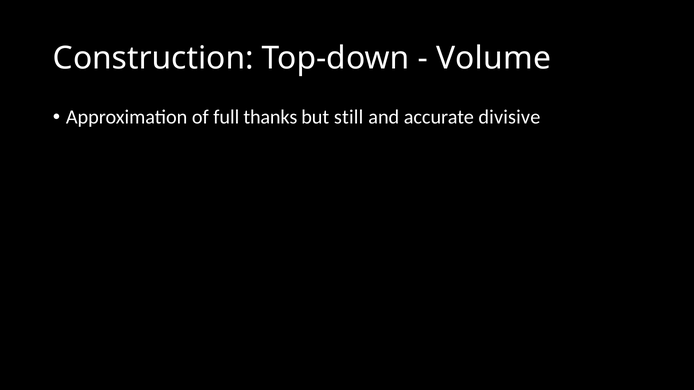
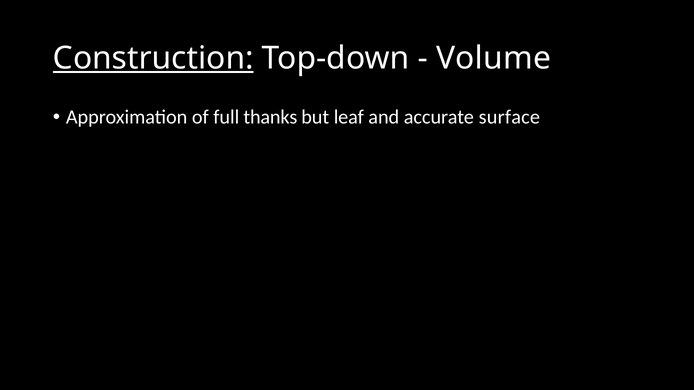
Construction underline: none -> present
still: still -> leaf
divisive: divisive -> surface
